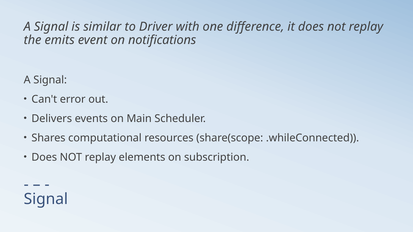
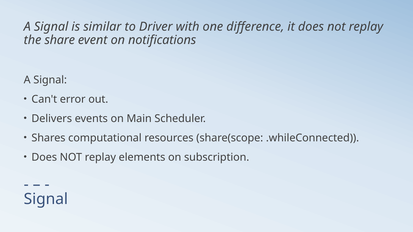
emits: emits -> share
